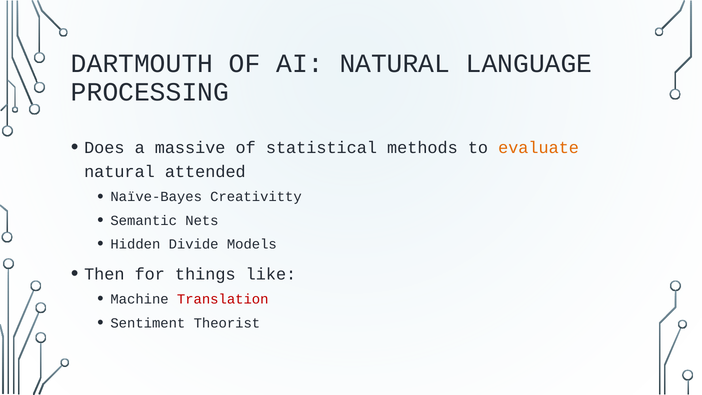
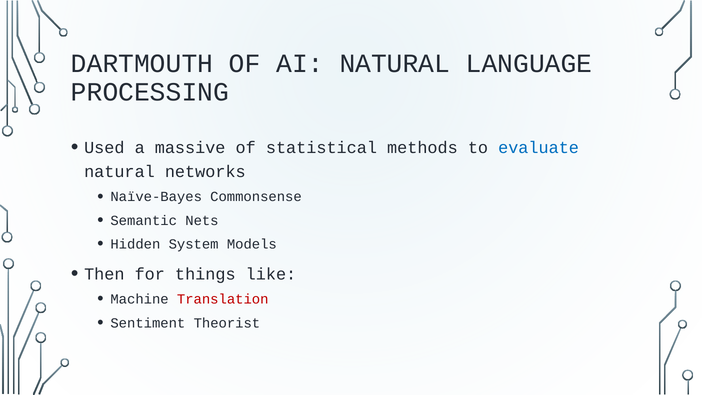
Does: Does -> Used
evaluate colour: orange -> blue
attended: attended -> networks
Creativitty: Creativitty -> Commonsense
Divide: Divide -> System
